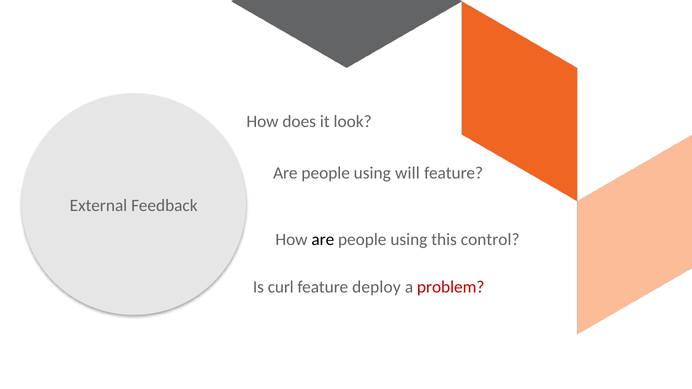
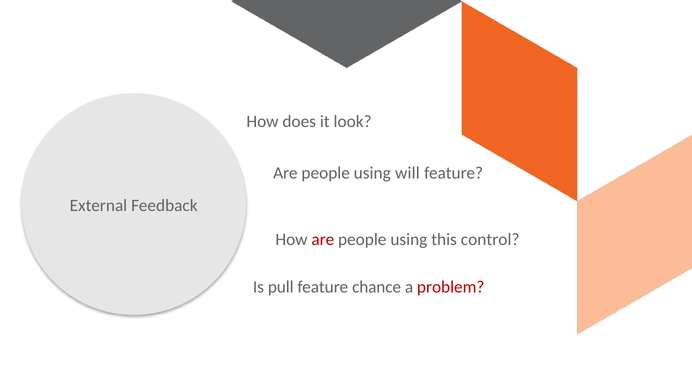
are at (323, 239) colour: black -> red
curl: curl -> pull
deploy: deploy -> chance
